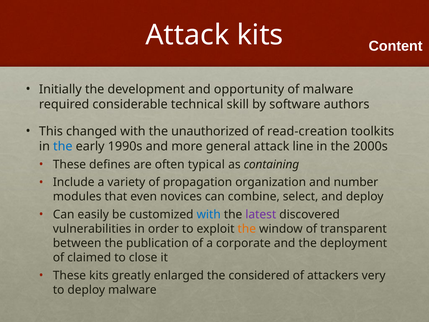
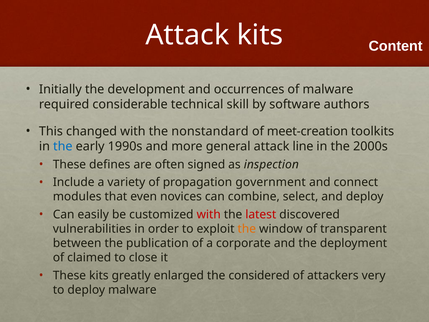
opportunity: opportunity -> occurrences
unauthorized: unauthorized -> nonstandard
read-creation: read-creation -> meet-creation
typical: typical -> signed
containing: containing -> inspection
organization: organization -> government
number: number -> connect
with at (209, 214) colour: blue -> red
latest colour: purple -> red
